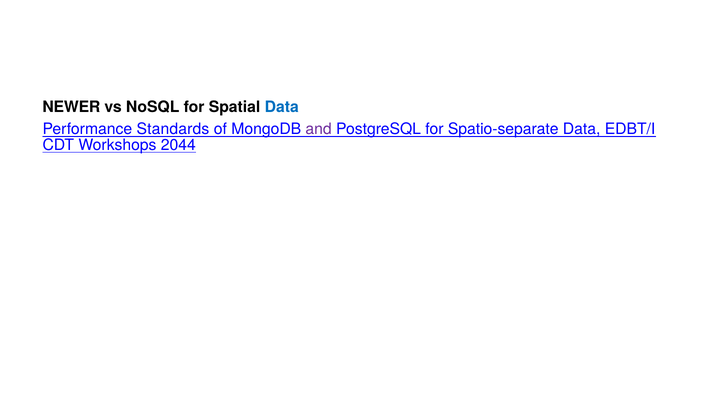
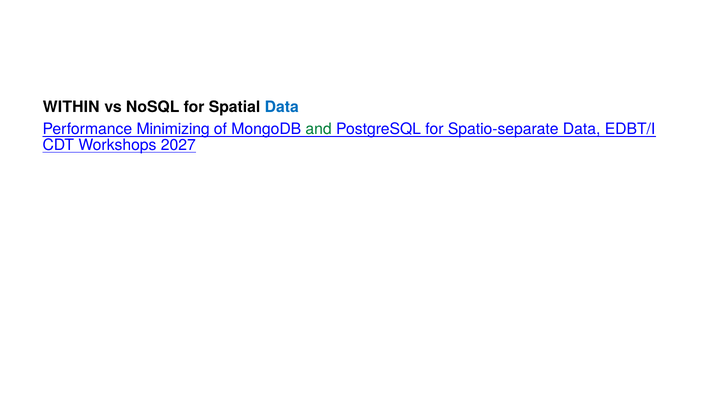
NEWER: NEWER -> WITHIN
Standards: Standards -> Minimizing
and colour: purple -> green
2044: 2044 -> 2027
